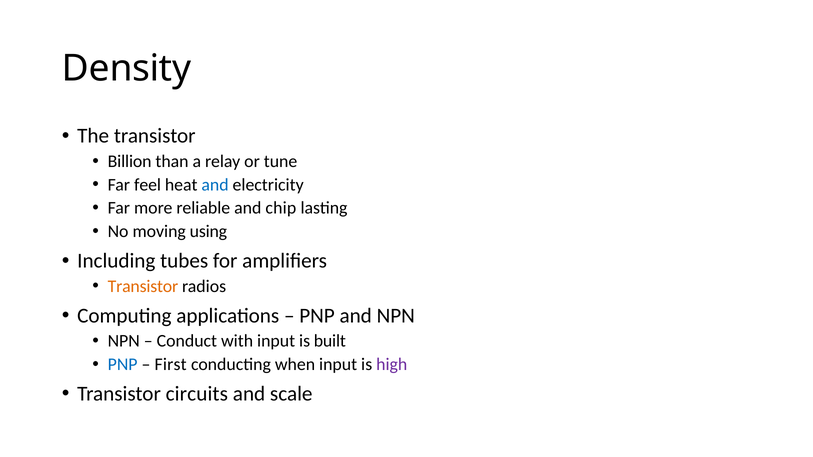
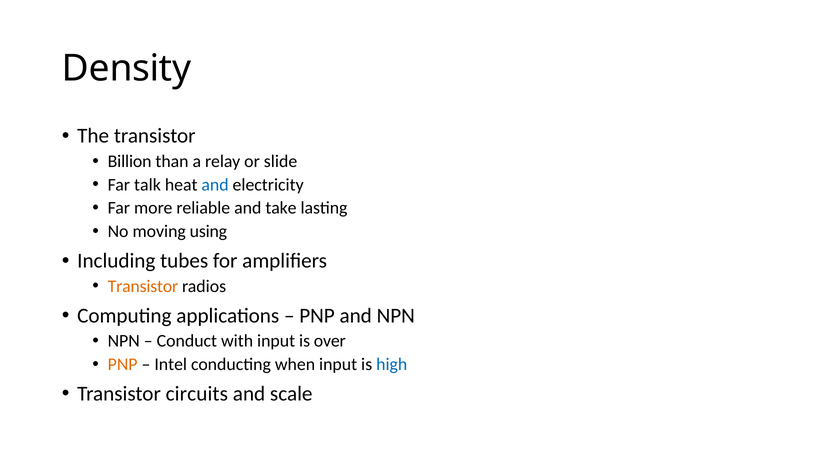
tune: tune -> slide
feel: feel -> talk
chip: chip -> take
built: built -> over
PNP at (123, 365) colour: blue -> orange
First: First -> Intel
high colour: purple -> blue
